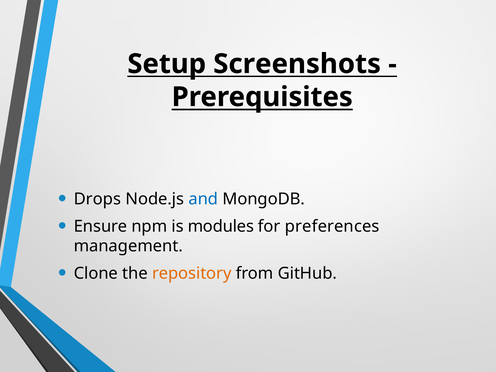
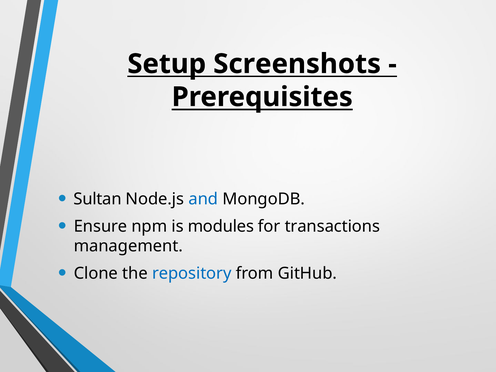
Drops: Drops -> Sultan
preferences: preferences -> transactions
repository colour: orange -> blue
